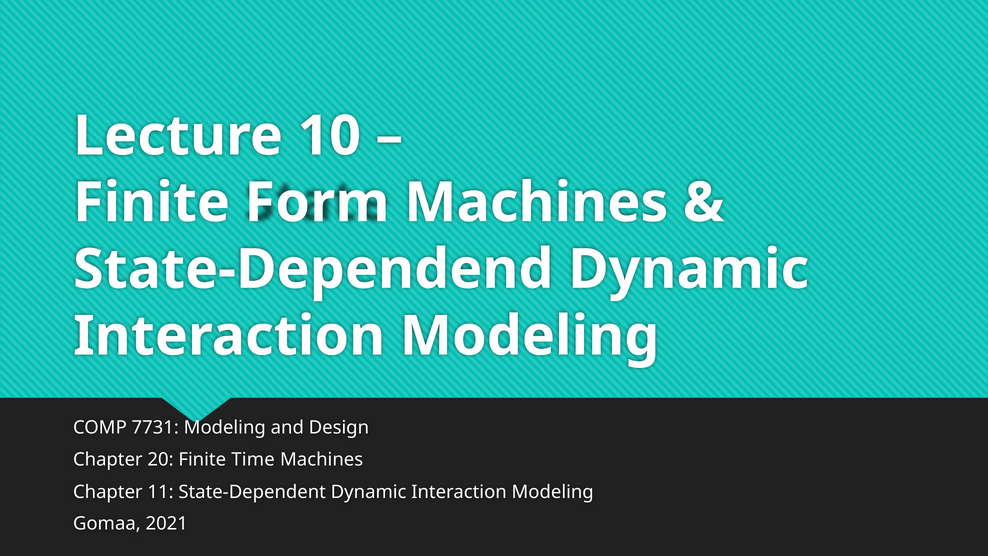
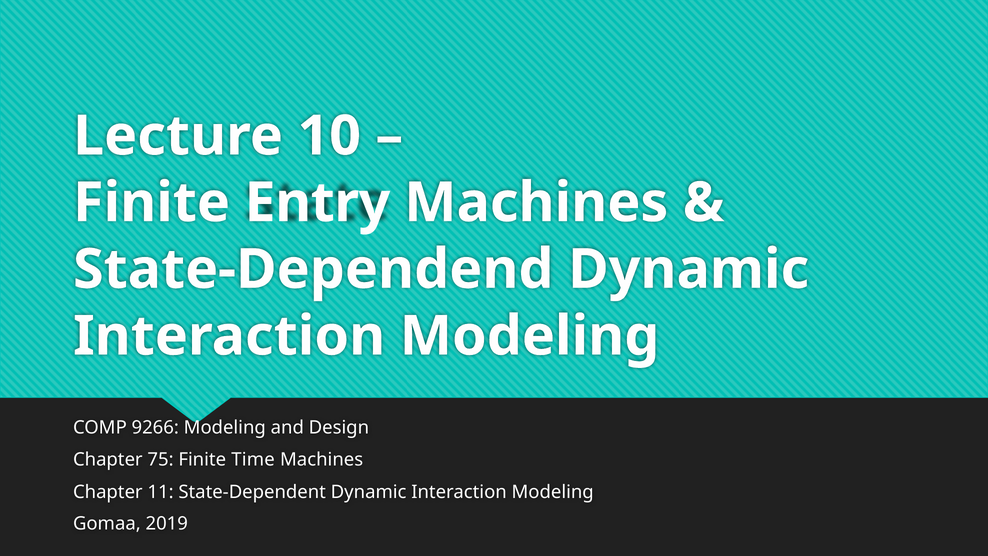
Form: Form -> Entry
7731: 7731 -> 9266
20: 20 -> 75
2021: 2021 -> 2019
